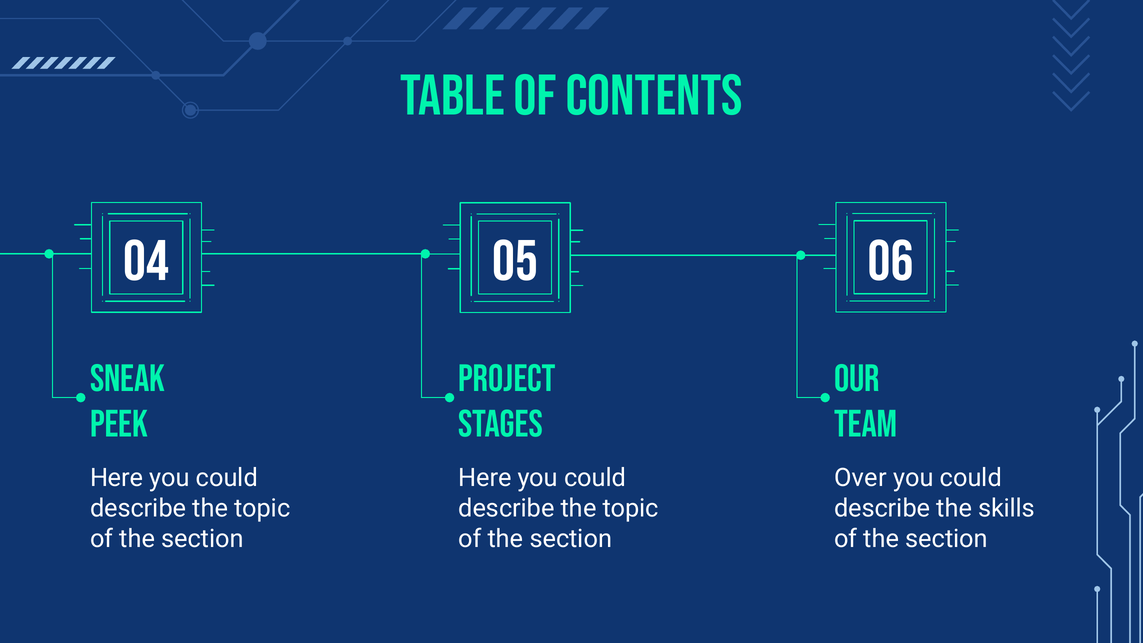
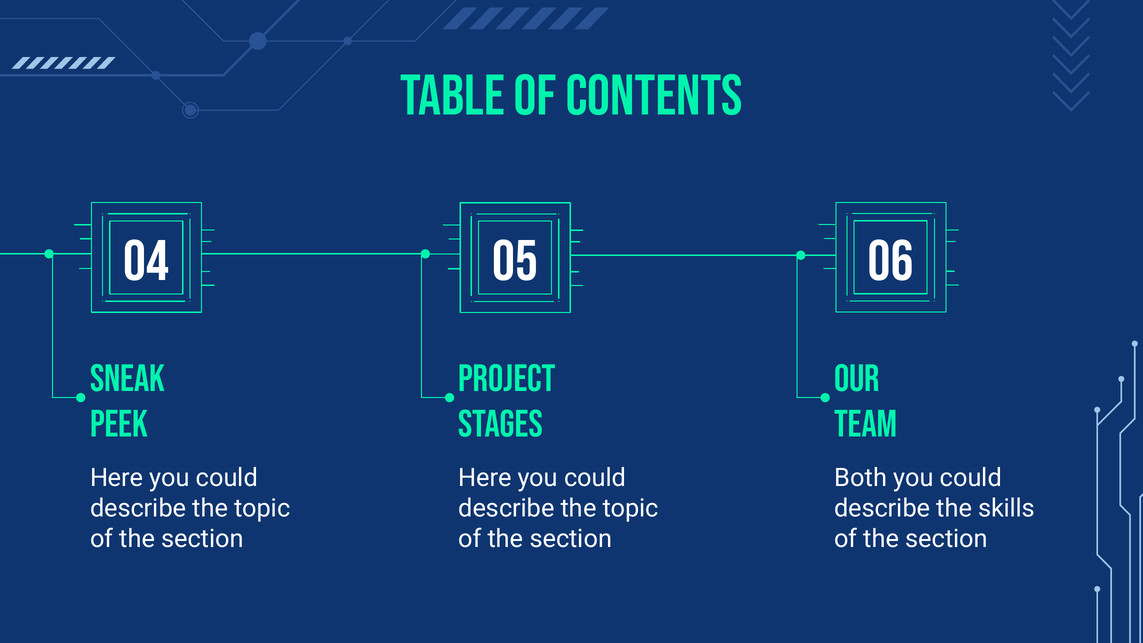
Over: Over -> Both
